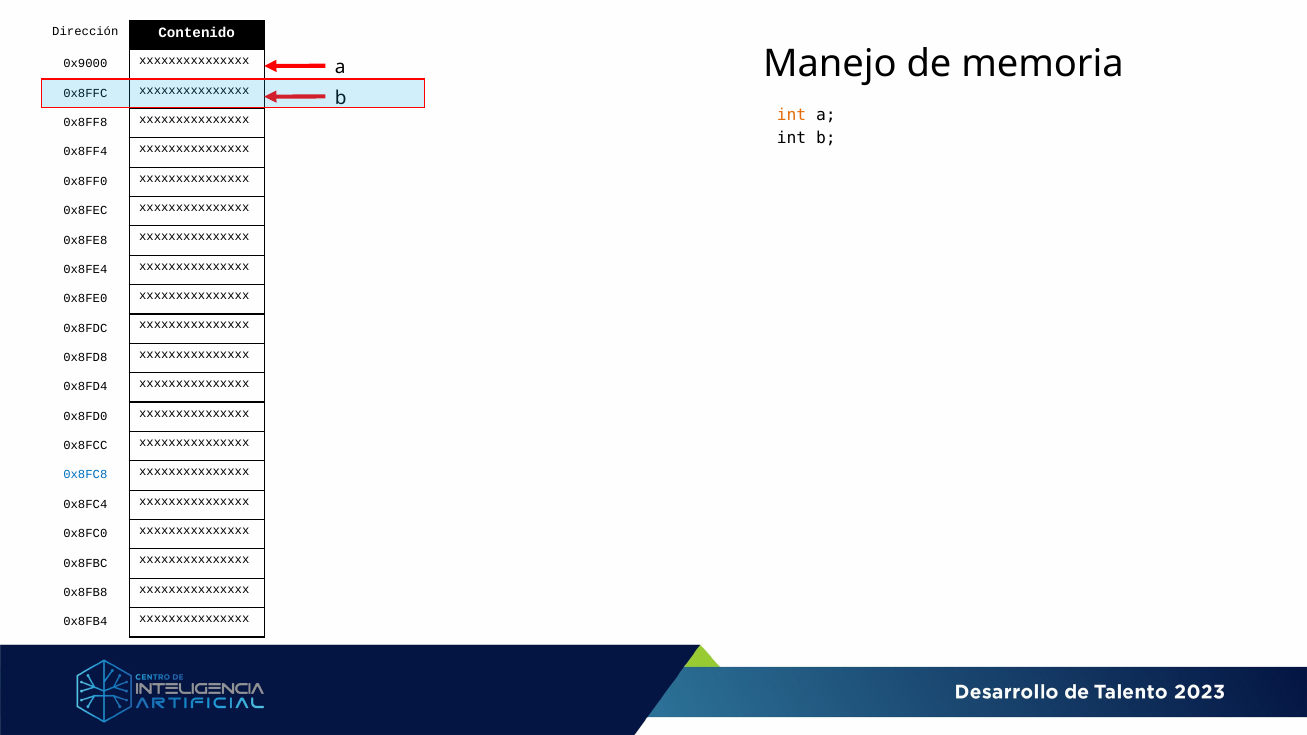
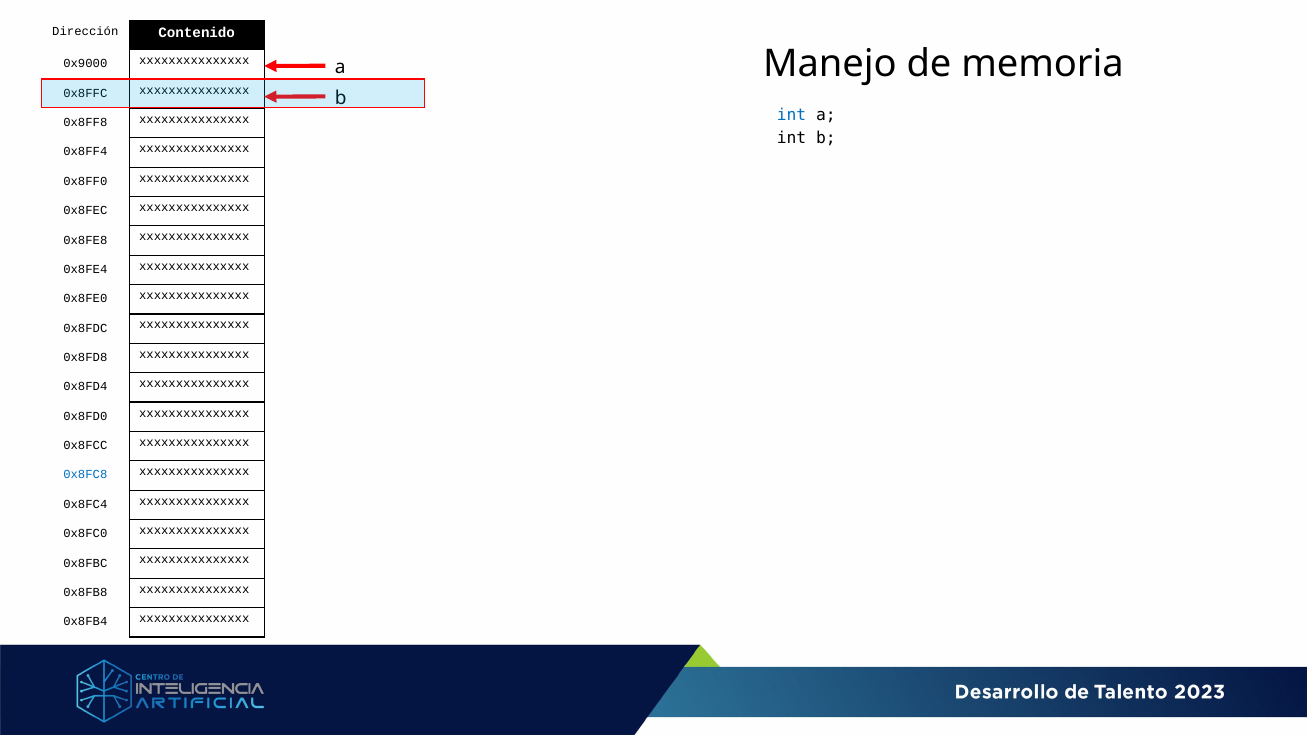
int at (792, 115) colour: orange -> blue
